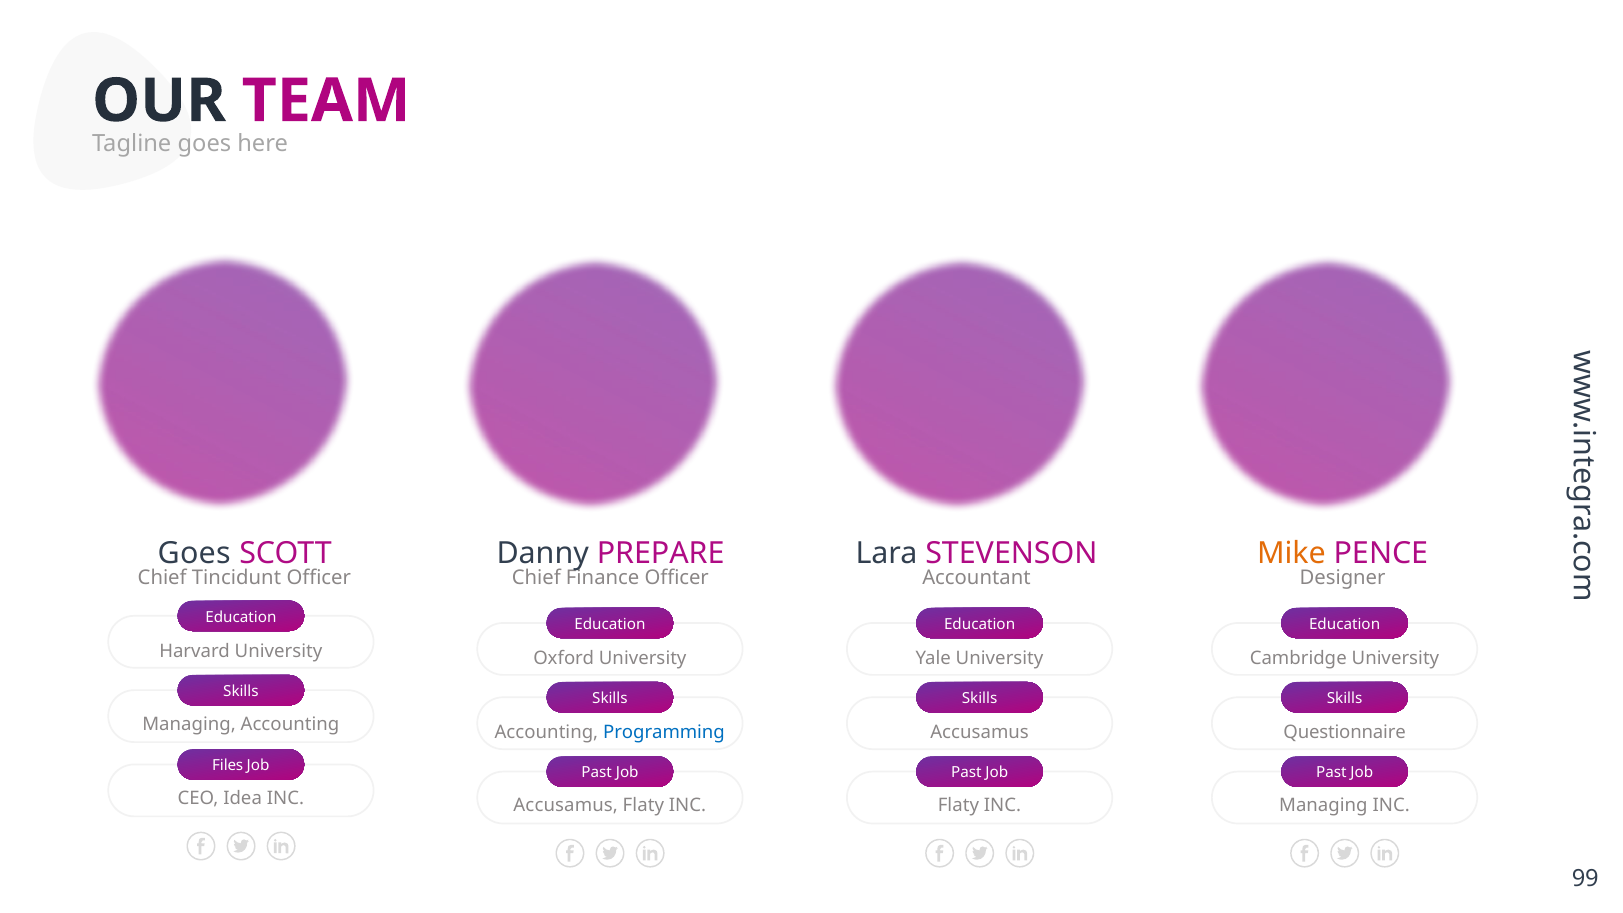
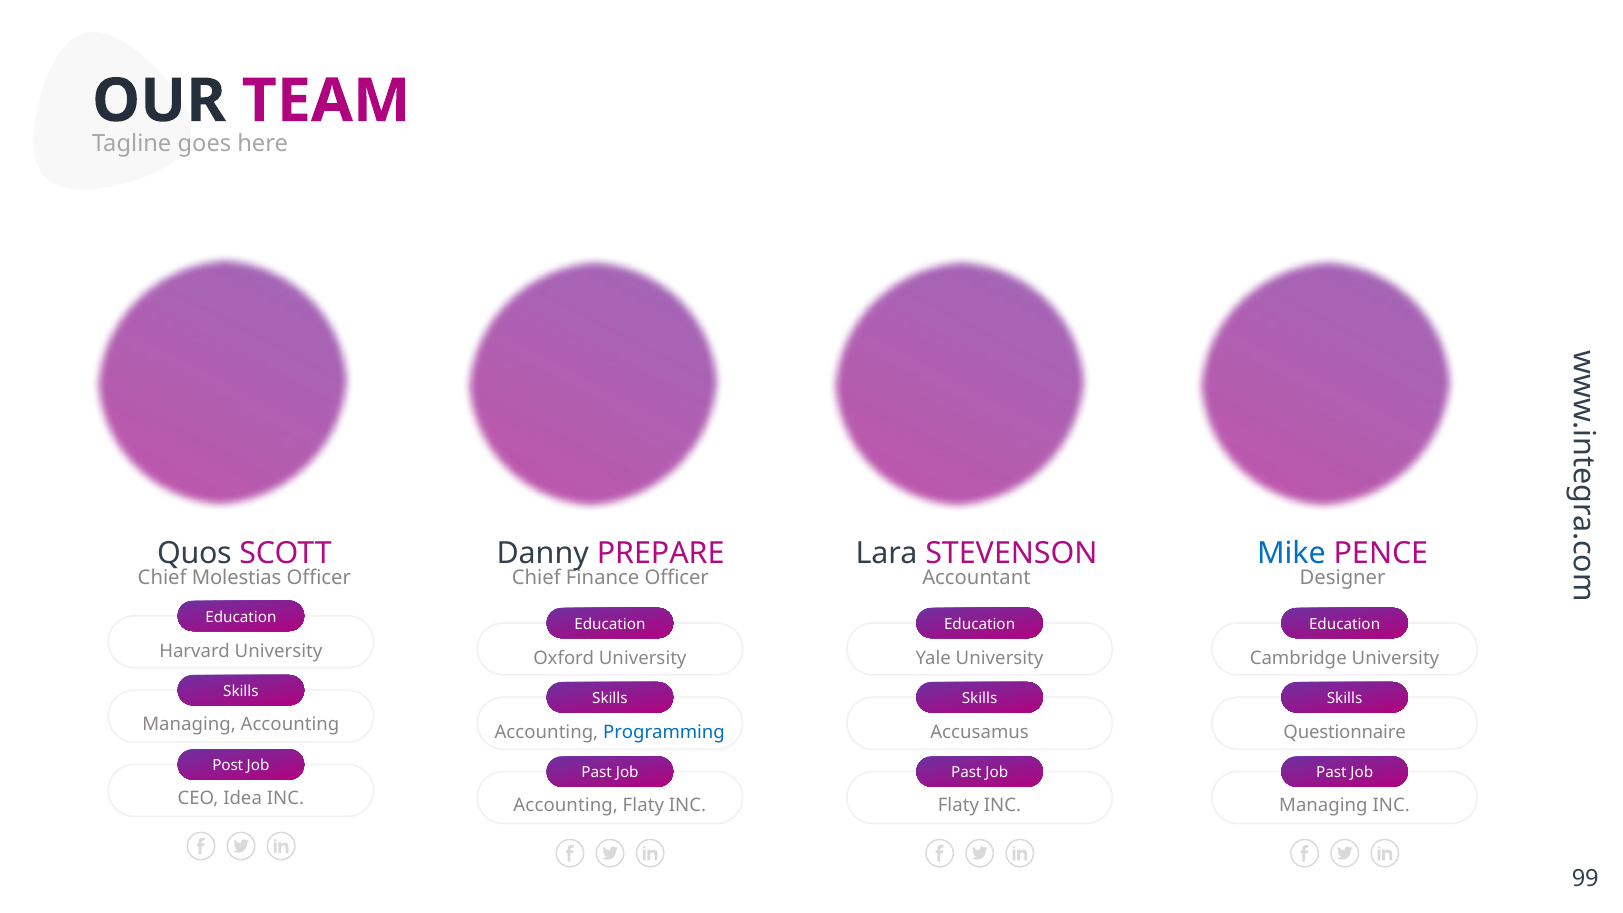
Goes at (194, 554): Goes -> Quos
Mike colour: orange -> blue
Tincidunt: Tincidunt -> Molestias
Files: Files -> Post
Accusamus at (566, 806): Accusamus -> Accounting
